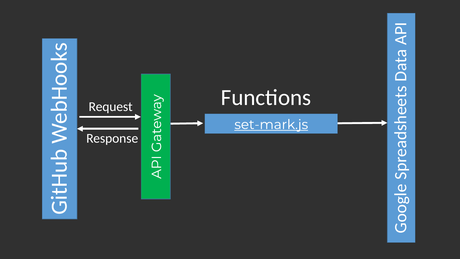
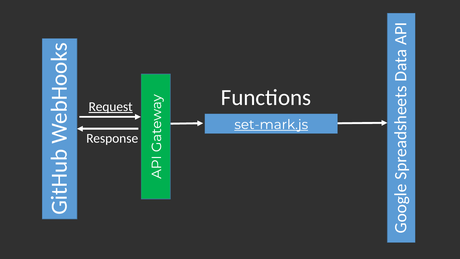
Request underline: none -> present
